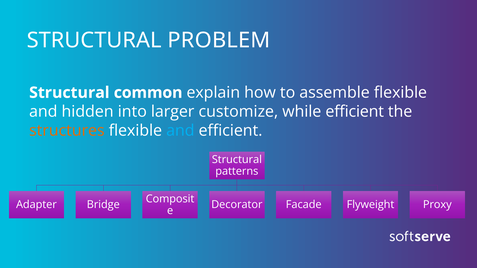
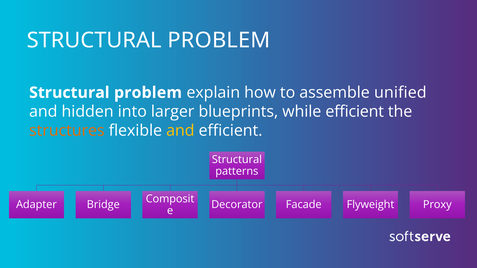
common at (148, 93): common -> problem
assemble flexible: flexible -> unified
customize: customize -> blueprints
and at (180, 131) colour: light blue -> yellow
